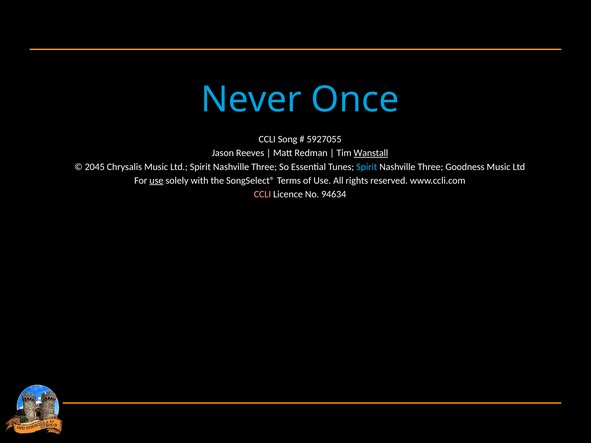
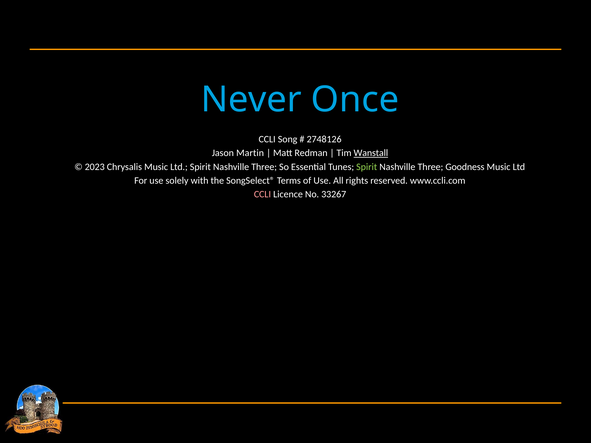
5927055: 5927055 -> 2748126
Reeves: Reeves -> Martin
2045: 2045 -> 2023
Spirit at (367, 167) colour: light blue -> light green
use at (156, 181) underline: present -> none
94634: 94634 -> 33267
